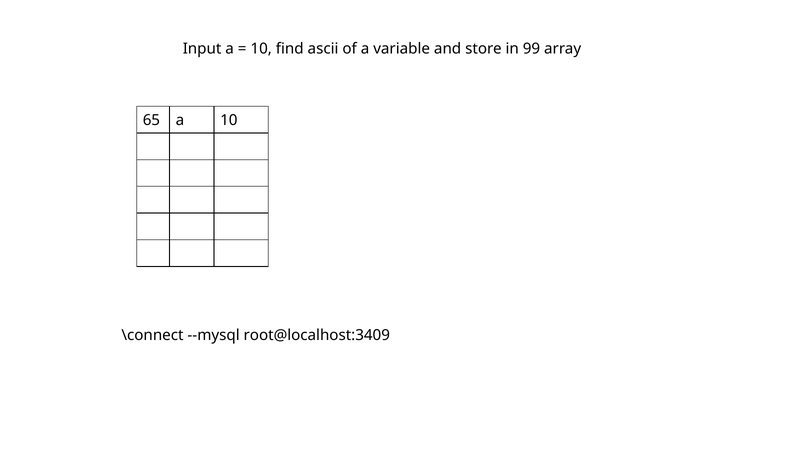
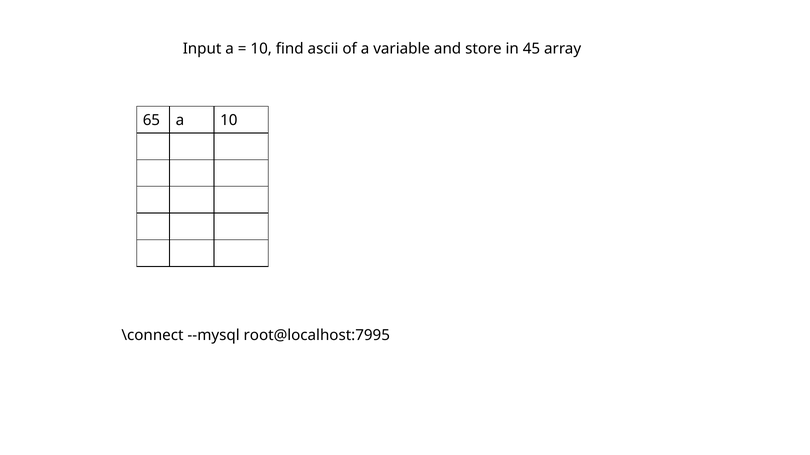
99: 99 -> 45
root@localhost:3409: root@localhost:3409 -> root@localhost:7995
